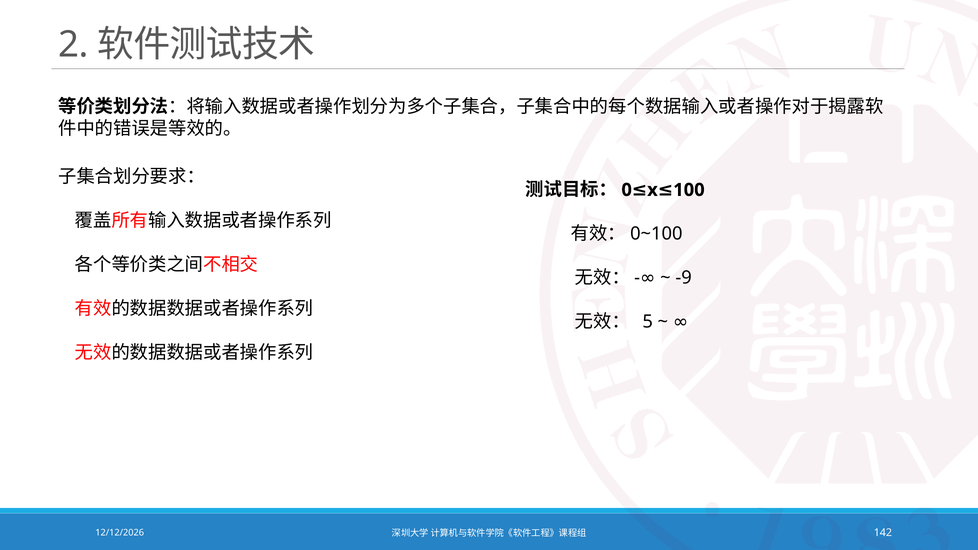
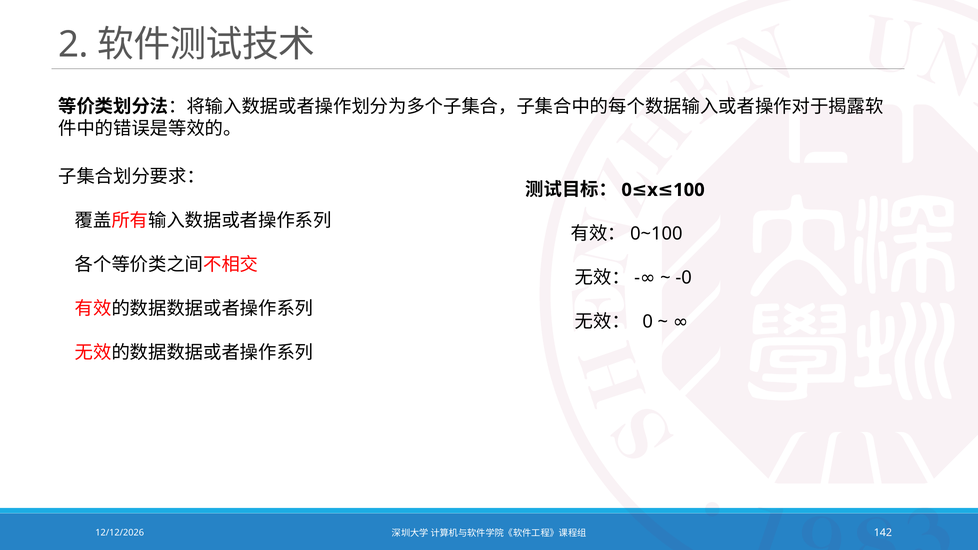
-9: -9 -> -0
5 at (648, 322): 5 -> 0
